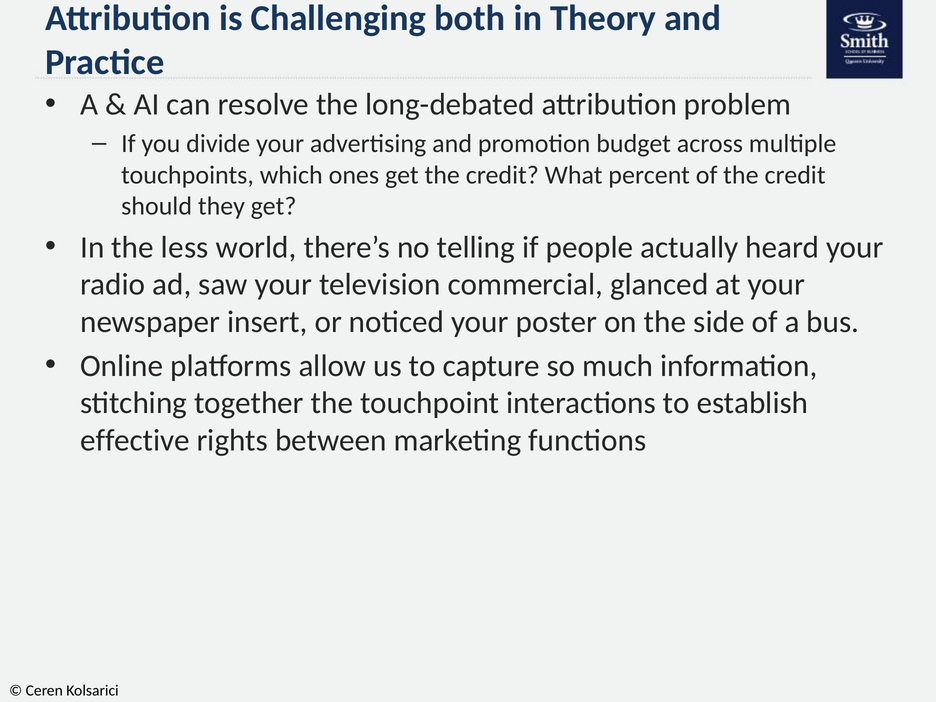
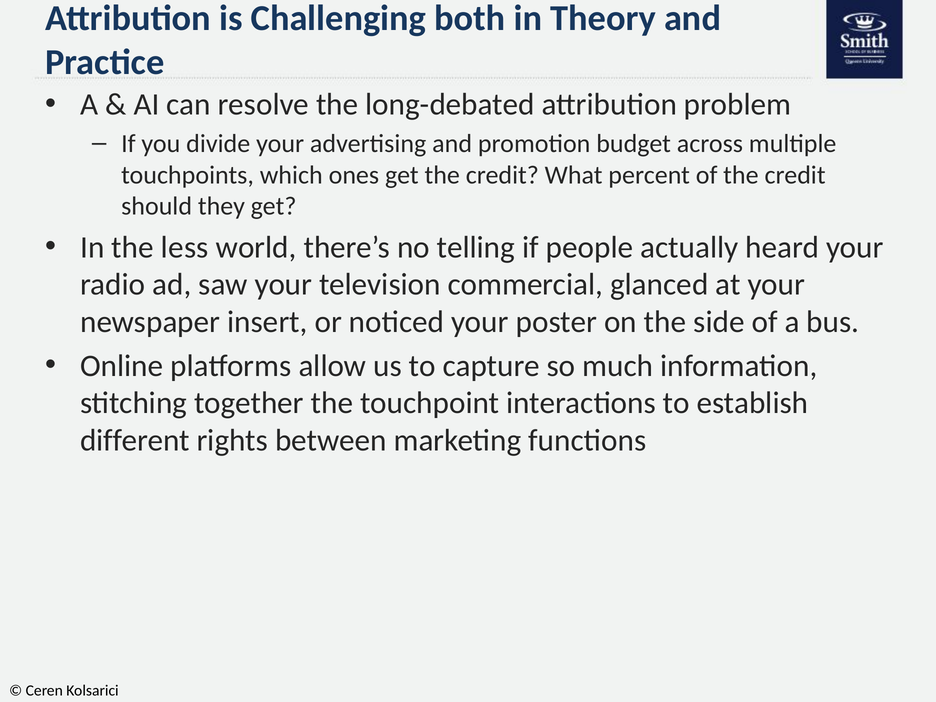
effective: effective -> different
